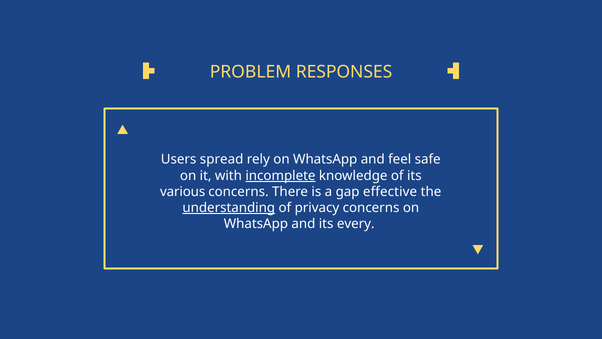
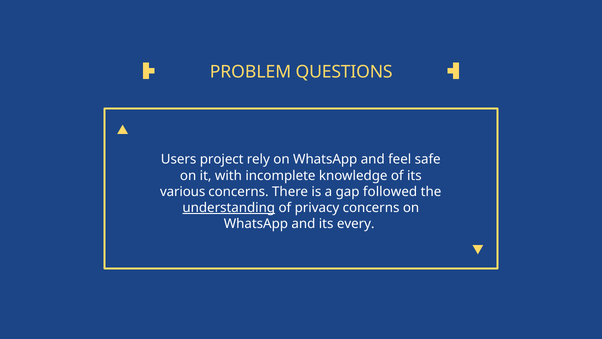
RESPONSES: RESPONSES -> QUESTIONS
spread: spread -> project
incomplete underline: present -> none
effective: effective -> followed
